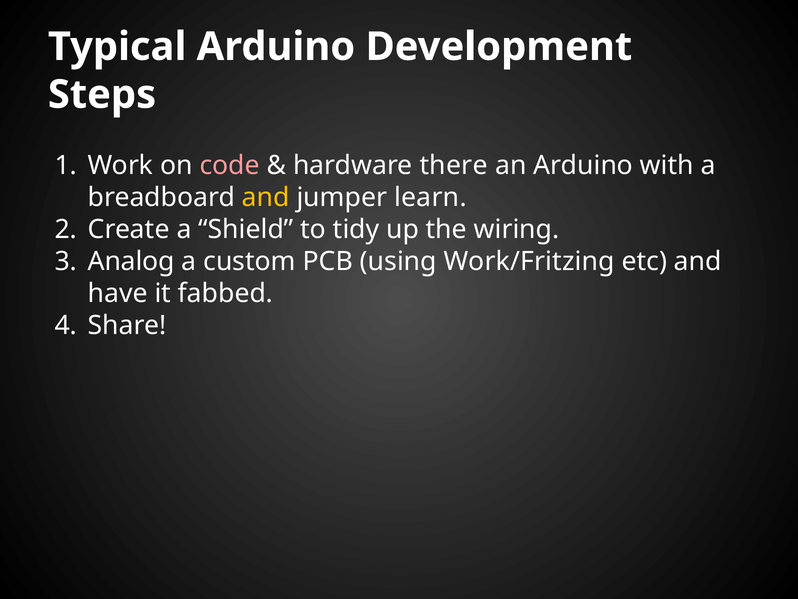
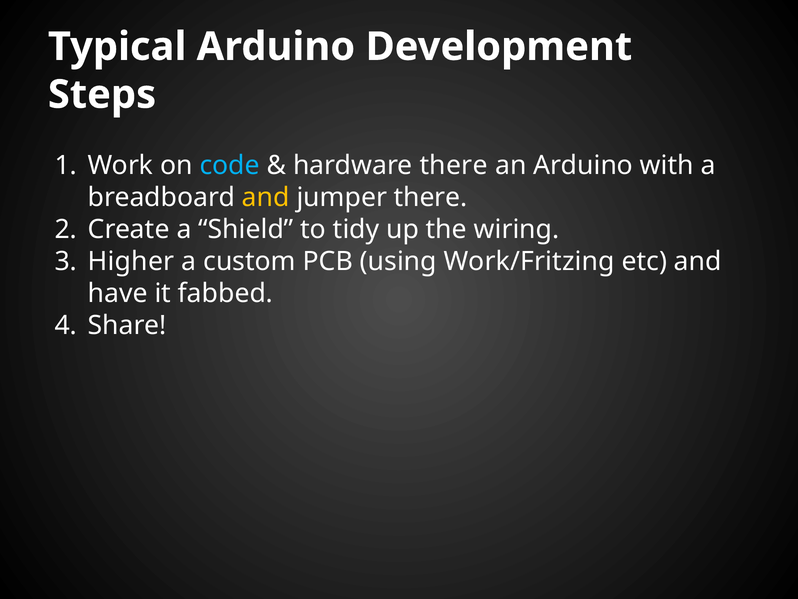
code colour: pink -> light blue
jumper learn: learn -> there
Analog: Analog -> Higher
